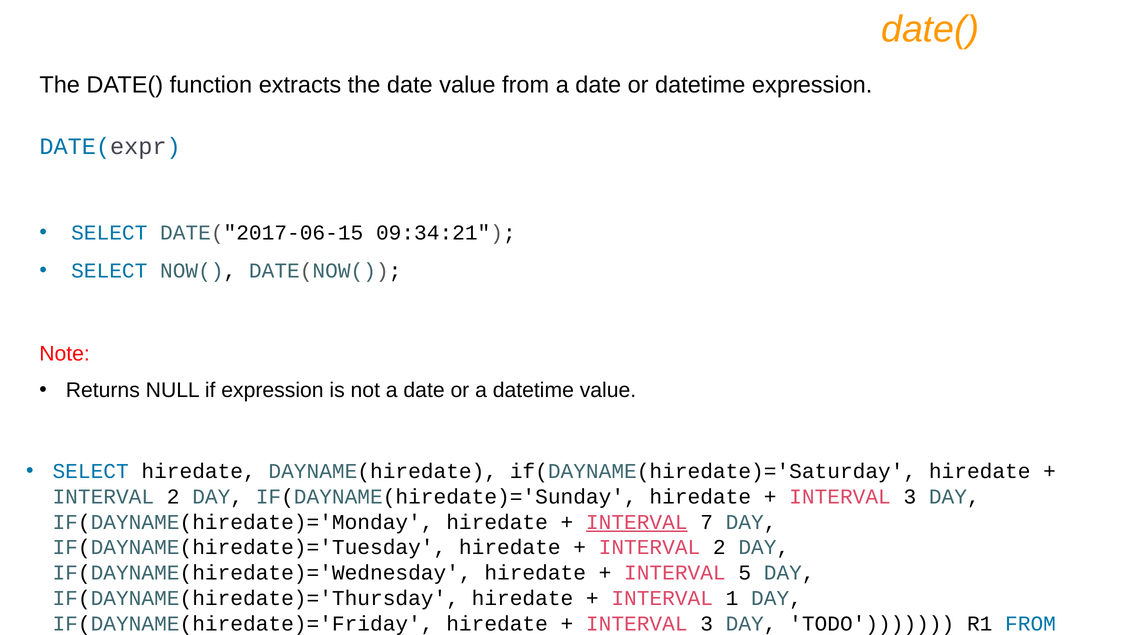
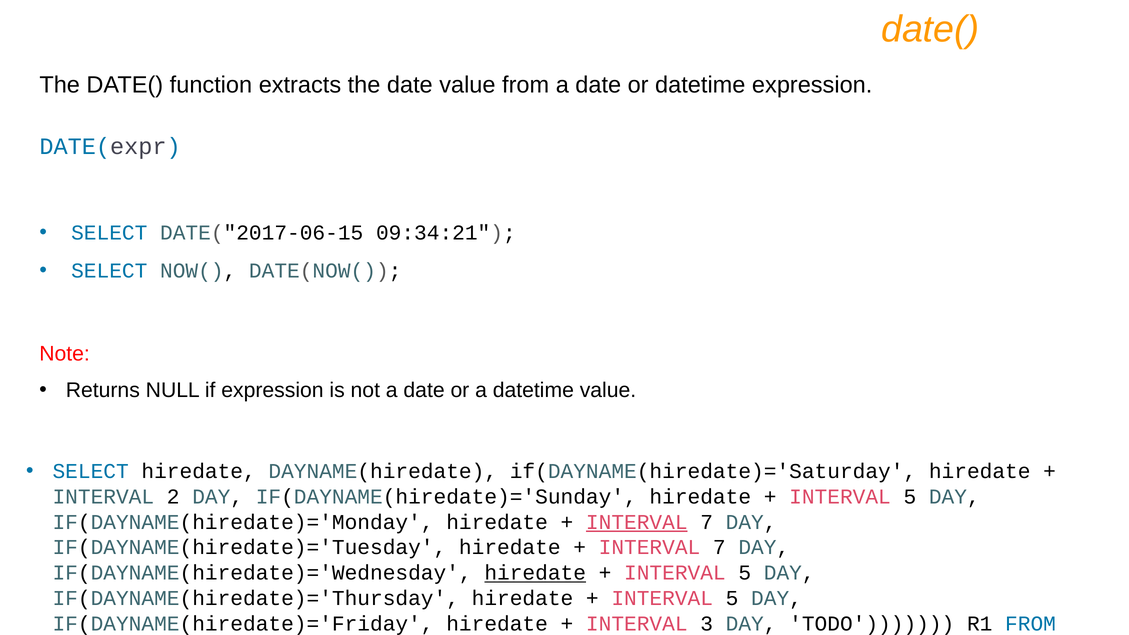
3 at (910, 497): 3 -> 5
2 at (719, 548): 2 -> 7
hiredate at (535, 573) underline: none -> present
1 at (732, 598): 1 -> 5
